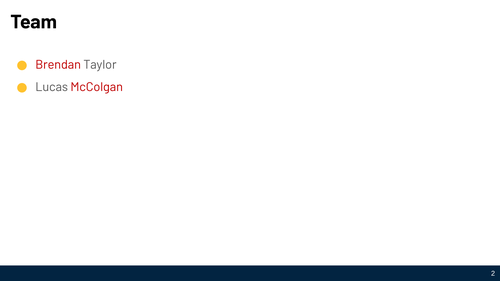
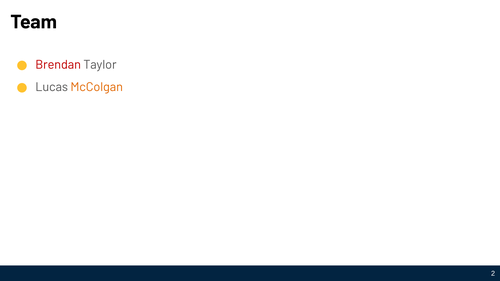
McColgan colour: red -> orange
